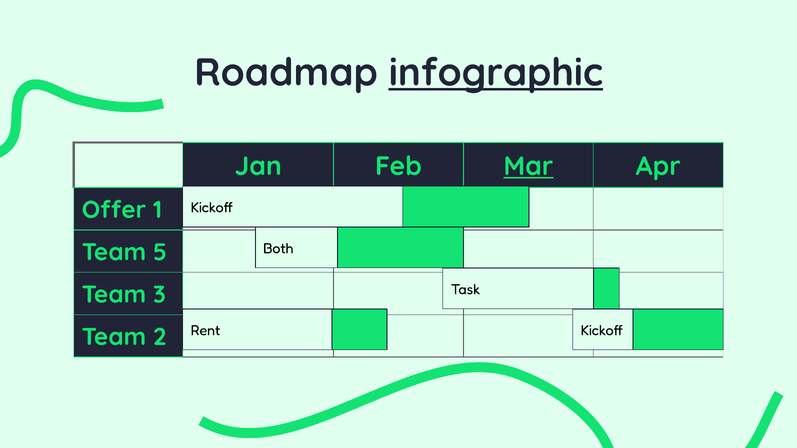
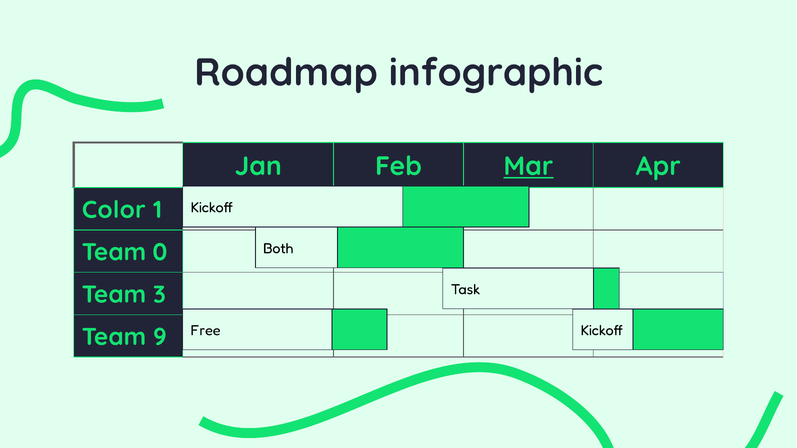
infographic underline: present -> none
Offer: Offer -> Color
5: 5 -> 0
Rent: Rent -> Free
2: 2 -> 9
